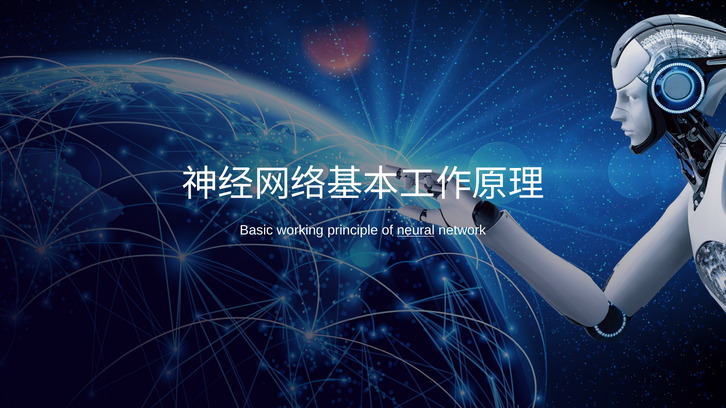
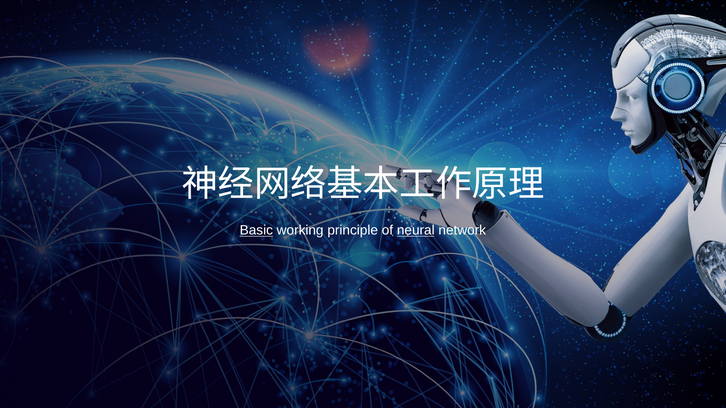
Basic underline: none -> present
